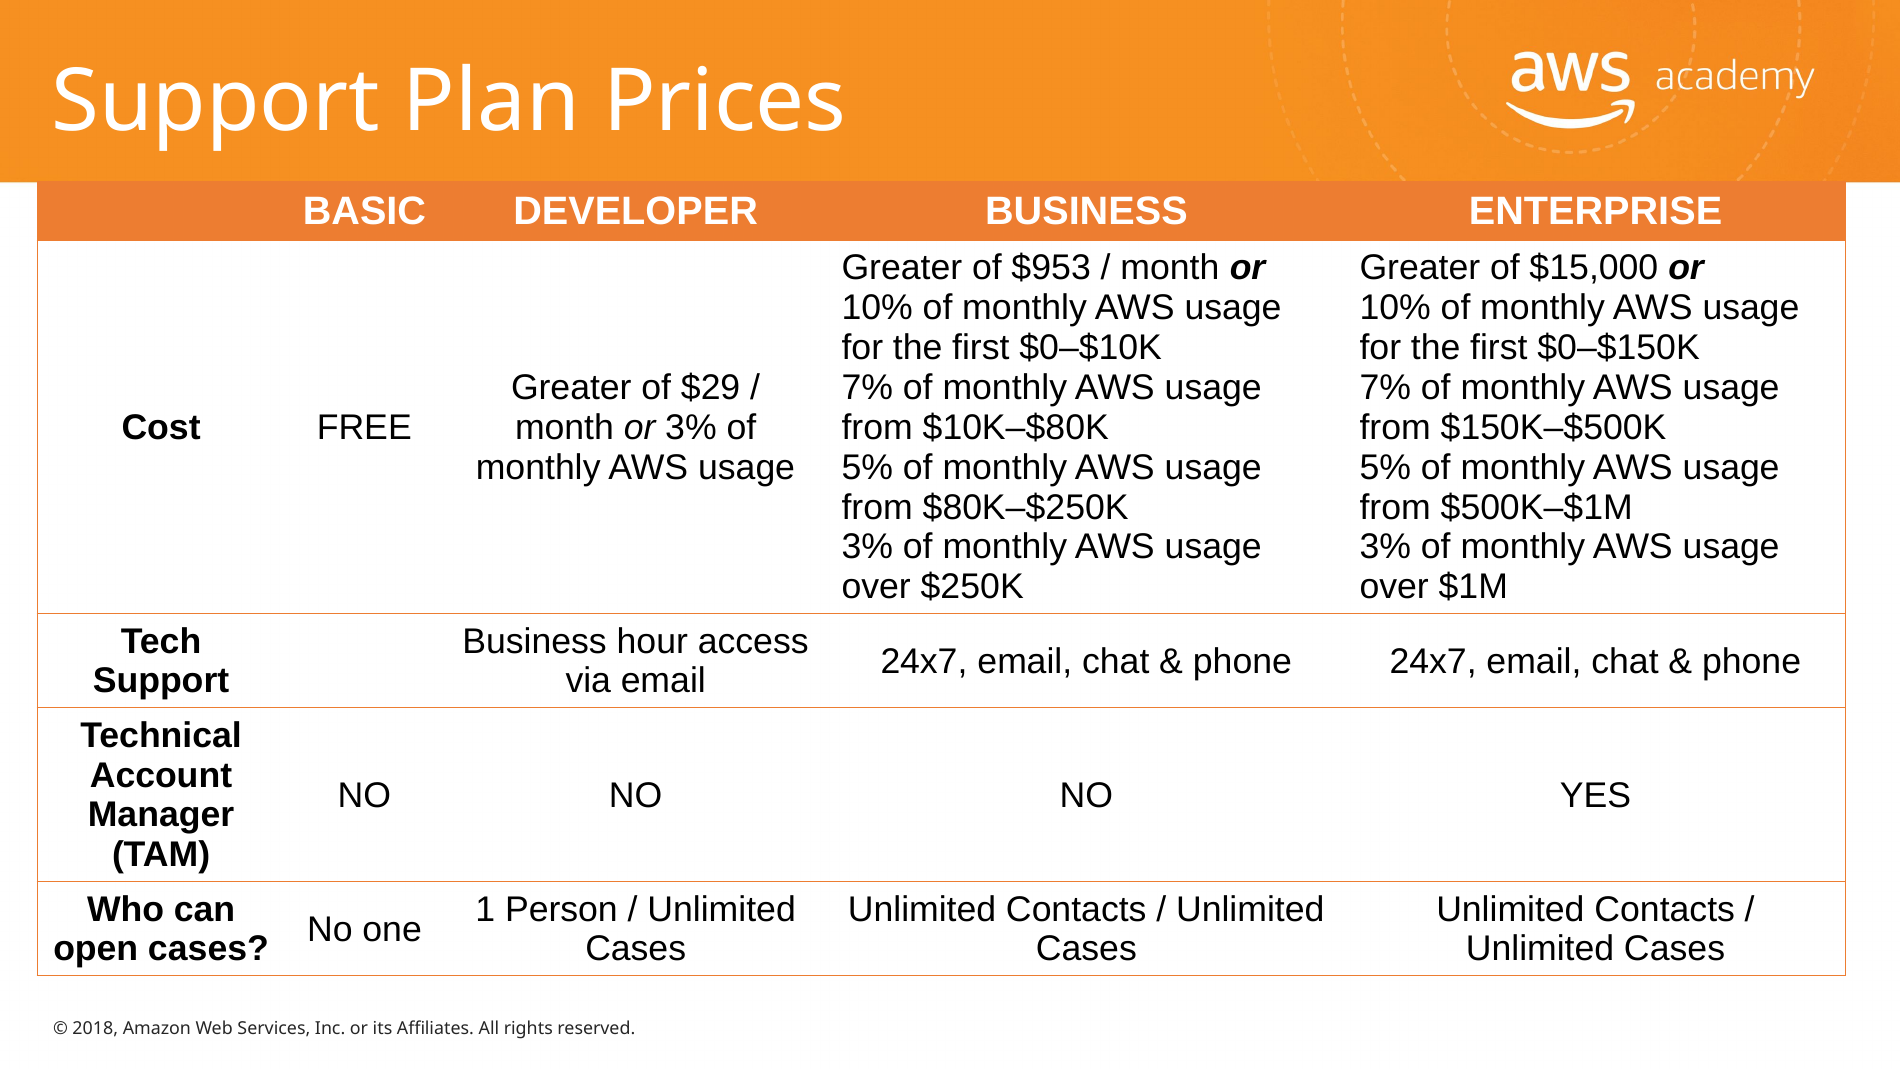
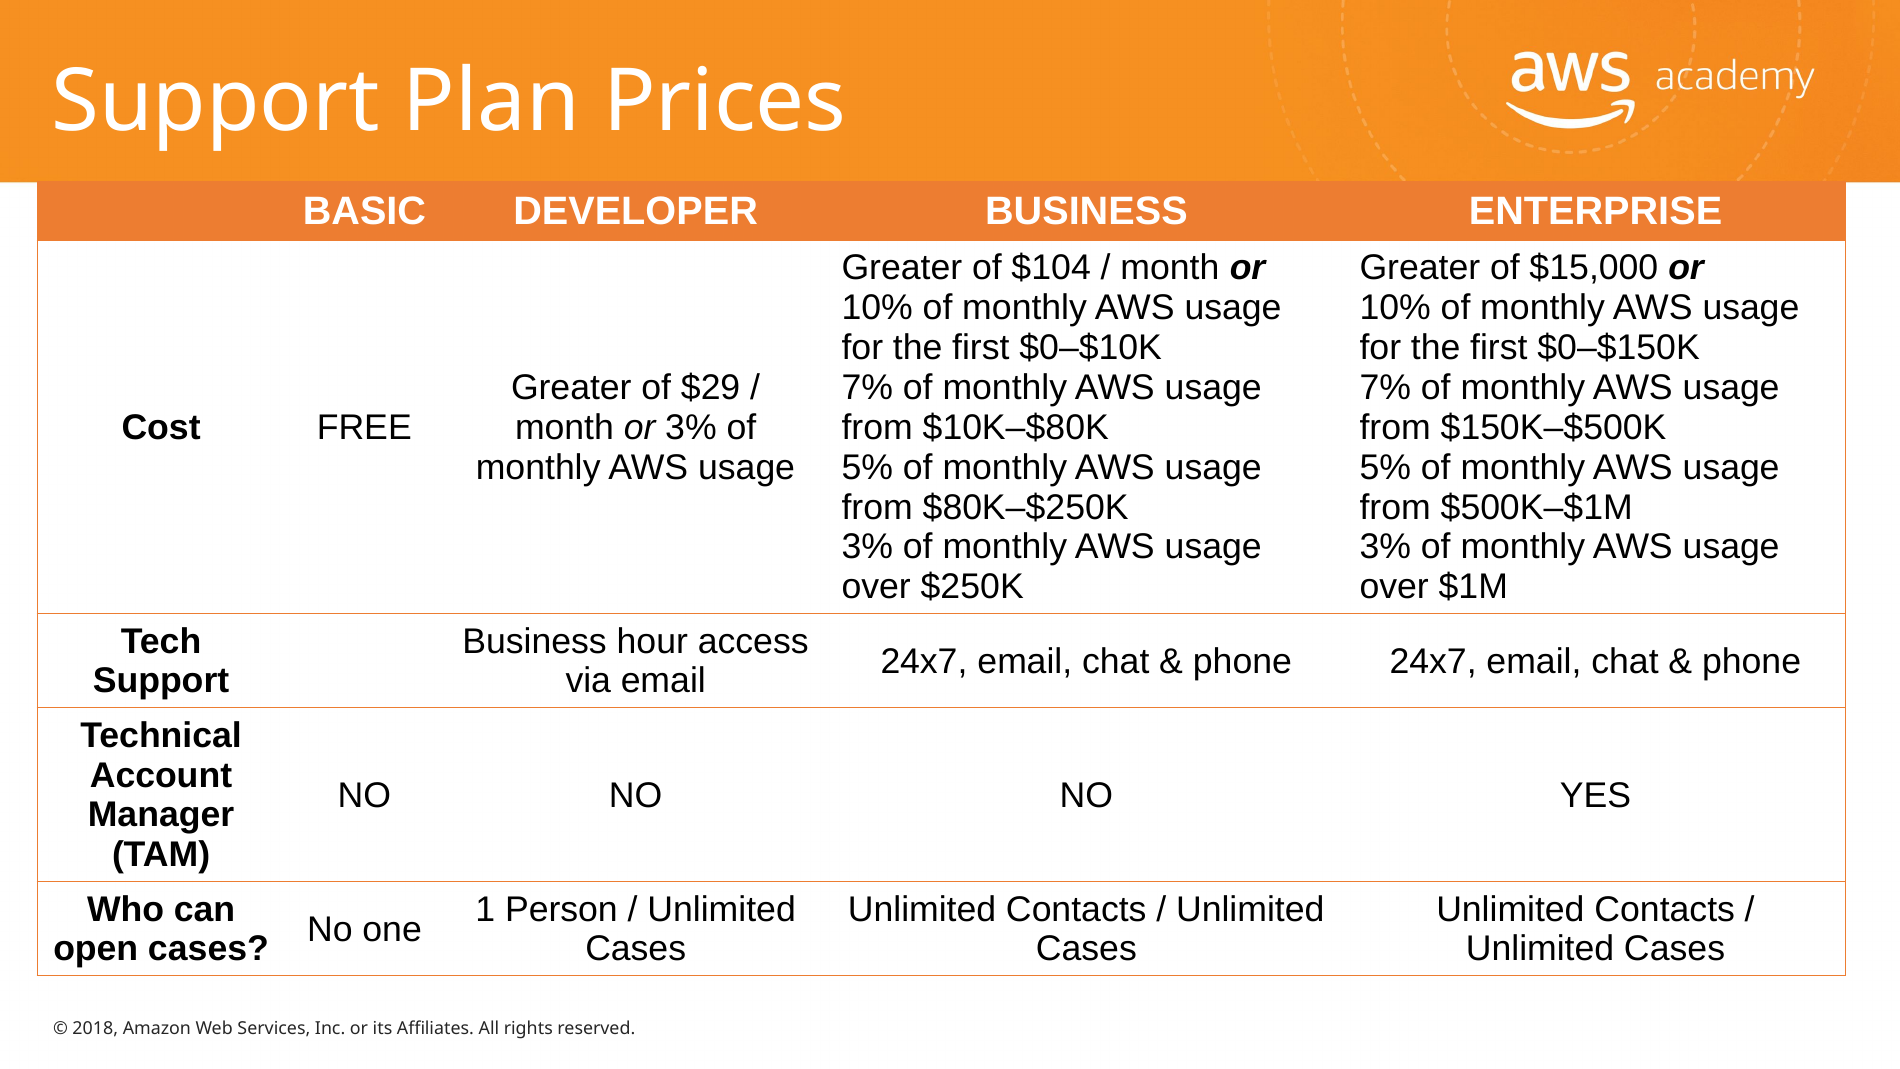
$953: $953 -> $104
